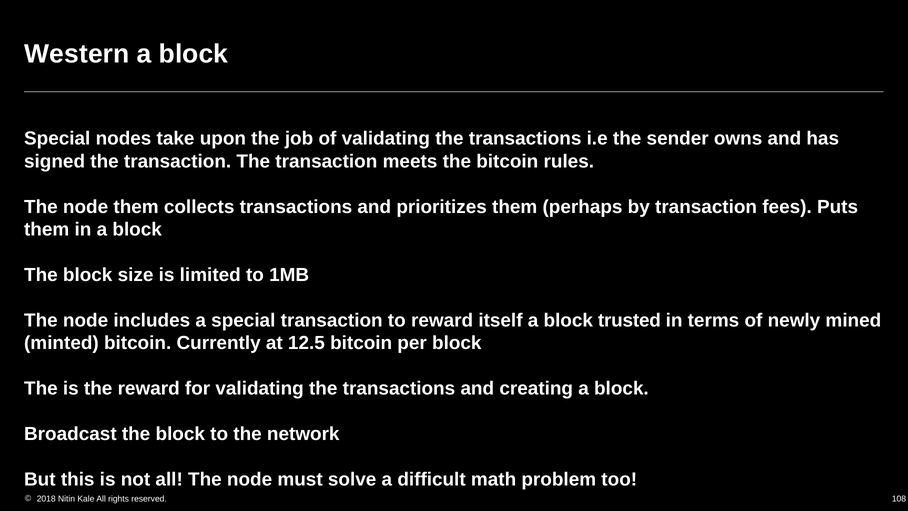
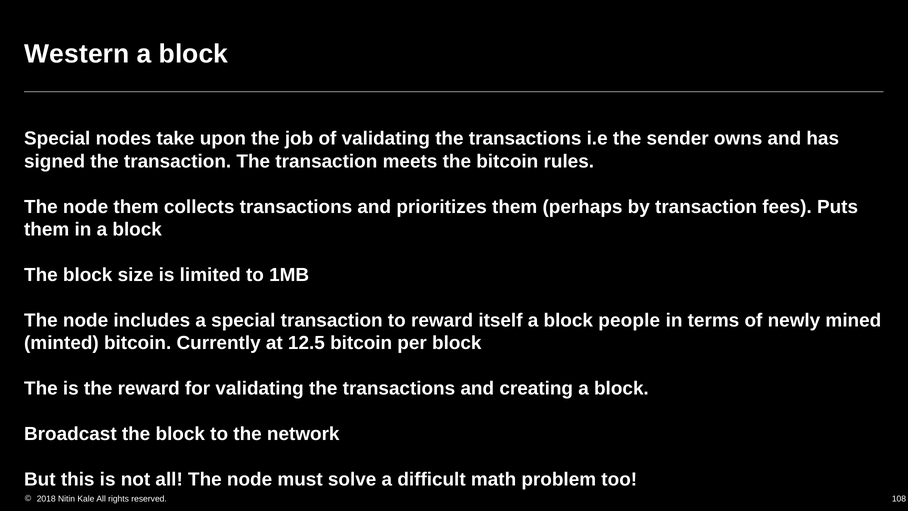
trusted: trusted -> people
